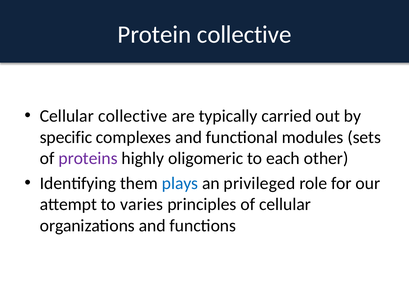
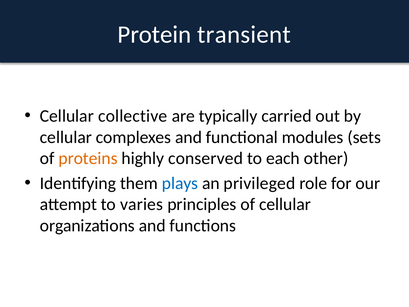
Protein collective: collective -> transient
specific at (66, 137): specific -> cellular
proteins colour: purple -> orange
oligomeric: oligomeric -> conserved
